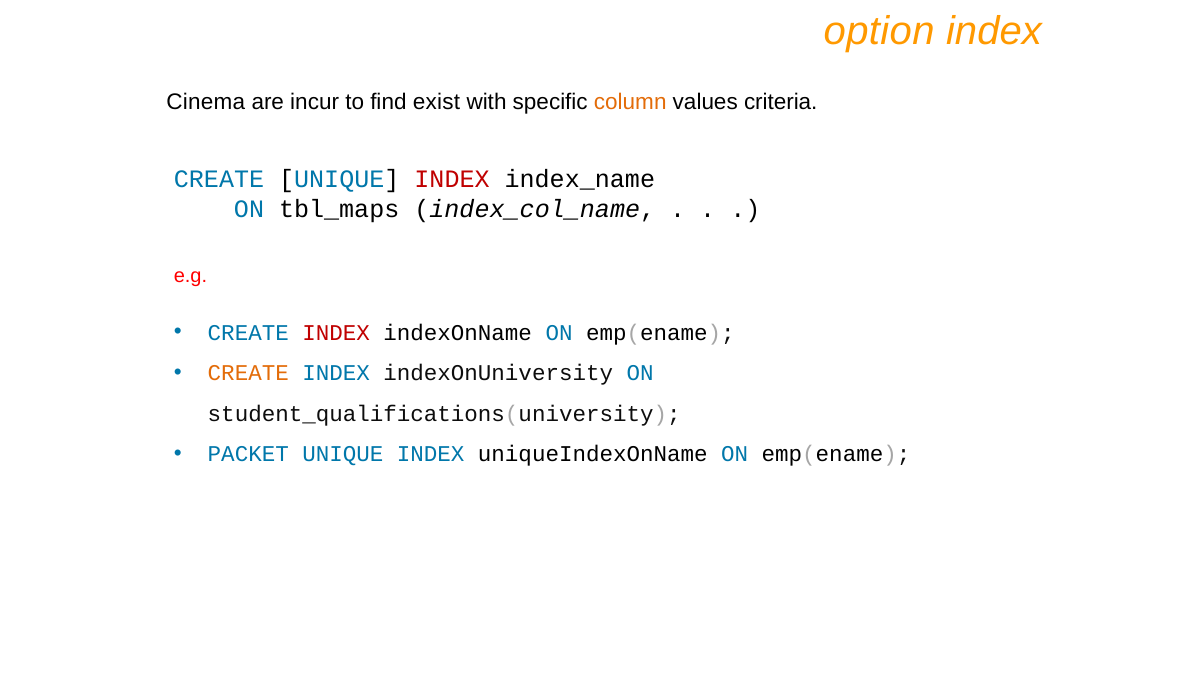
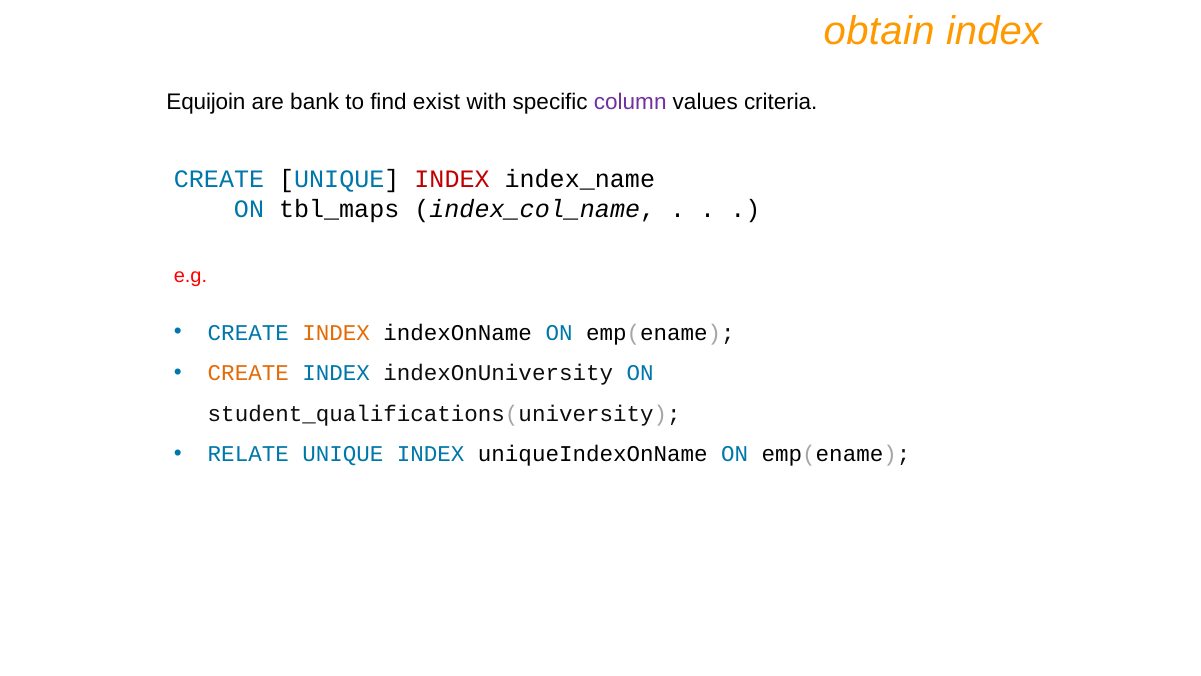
option: option -> obtain
Cinema: Cinema -> Equijoin
incur: incur -> bank
column colour: orange -> purple
INDEX at (336, 333) colour: red -> orange
PACKET: PACKET -> RELATE
